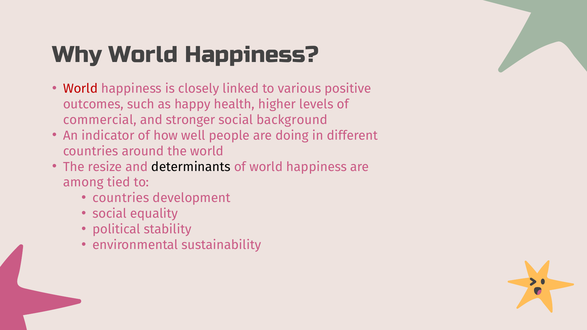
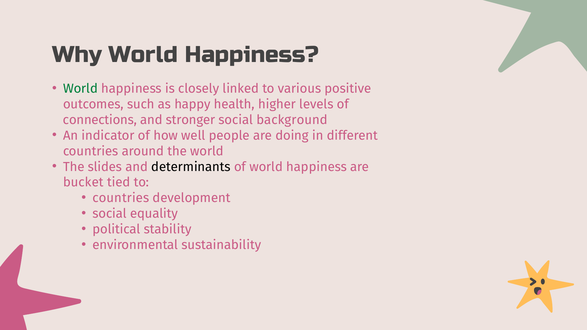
World at (80, 89) colour: red -> green
commercial: commercial -> connections
resize: resize -> slides
among: among -> bucket
